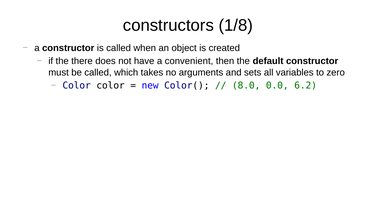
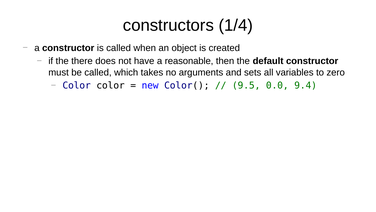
1/8: 1/8 -> 1/4
convenient: convenient -> reasonable
8.0: 8.0 -> 9.5
6.2: 6.2 -> 9.4
